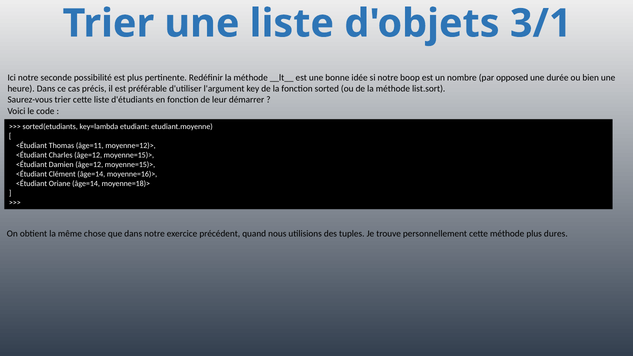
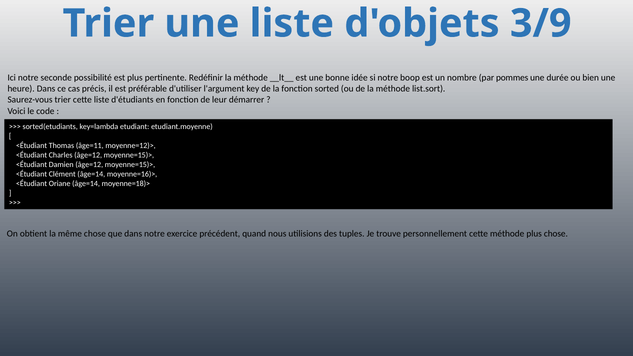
3/1: 3/1 -> 3/9
opposed: opposed -> pommes
plus dures: dures -> chose
